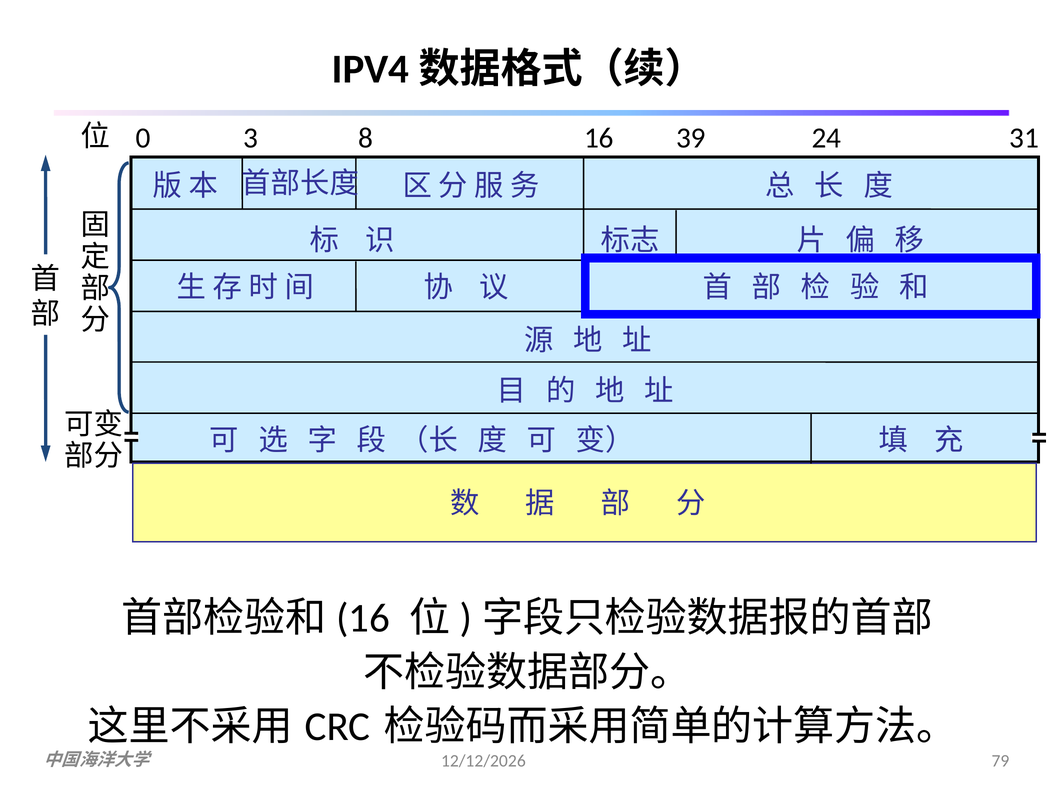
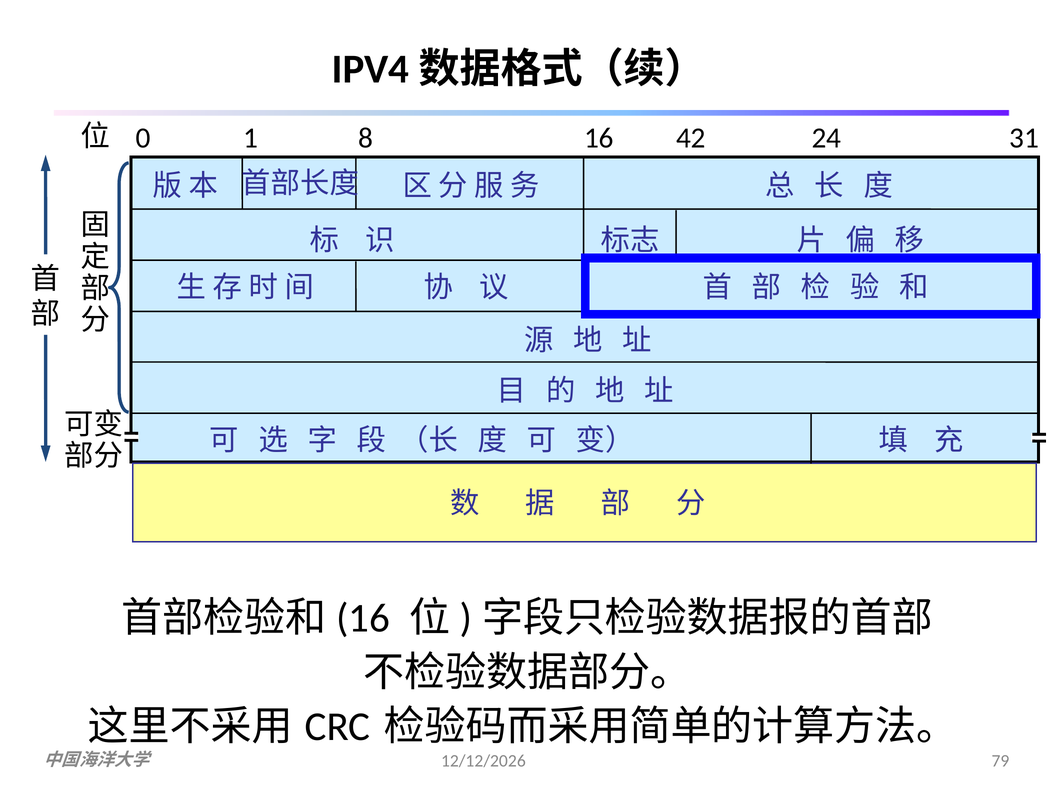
3: 3 -> 1
39: 39 -> 42
